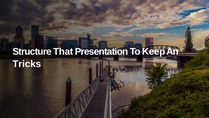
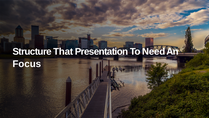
Keep: Keep -> Need
Tricks: Tricks -> Focus
